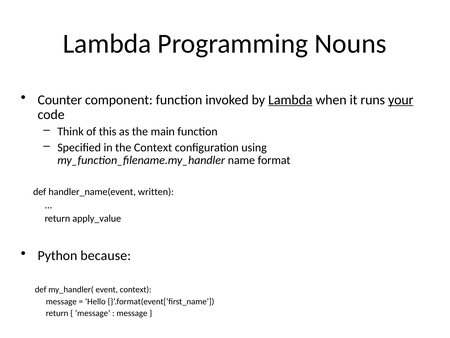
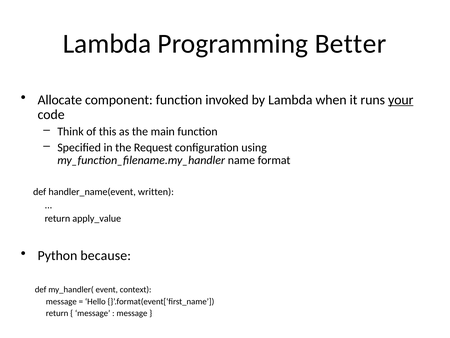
Nouns: Nouns -> Better
Counter: Counter -> Allocate
Lambda at (290, 100) underline: present -> none
the Context: Context -> Request
